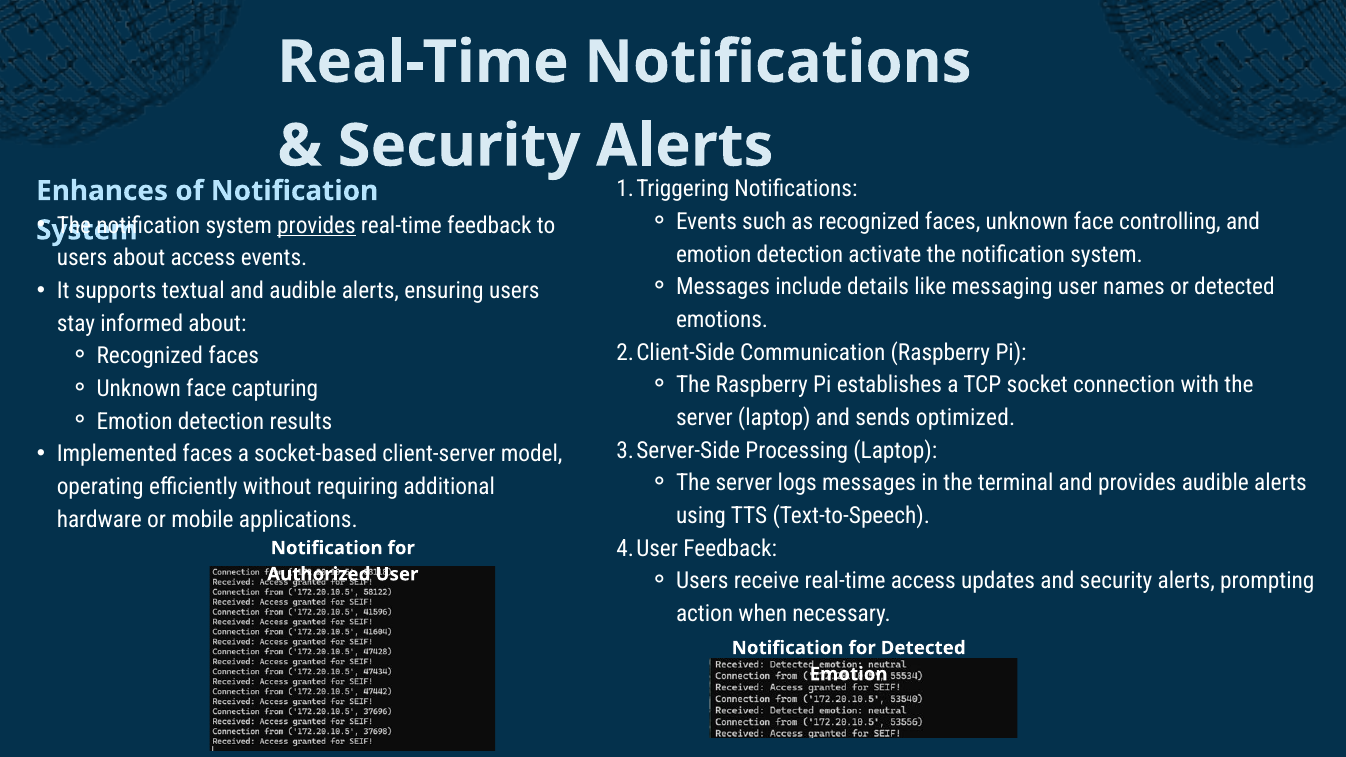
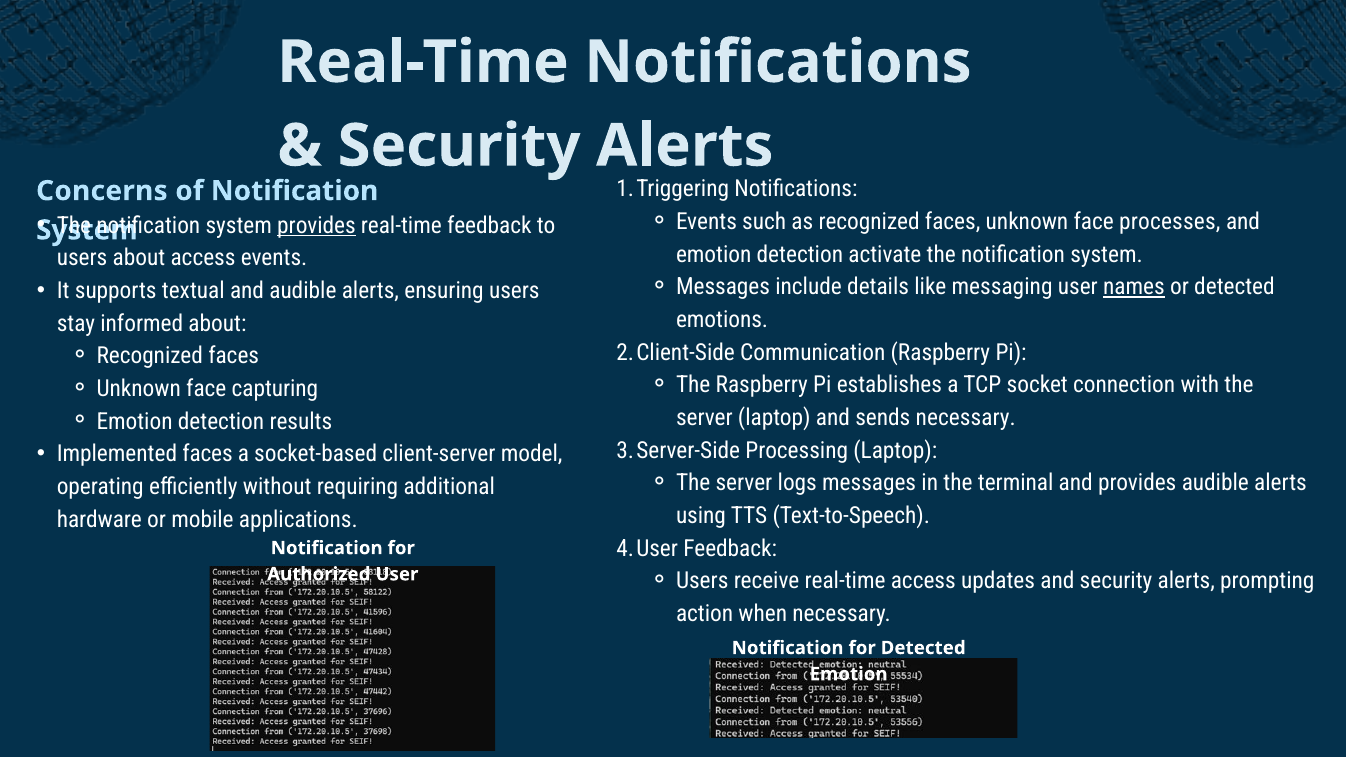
Enhances: Enhances -> Concerns
controlling: controlling -> processes
names underline: none -> present
sends optimized: optimized -> necessary
